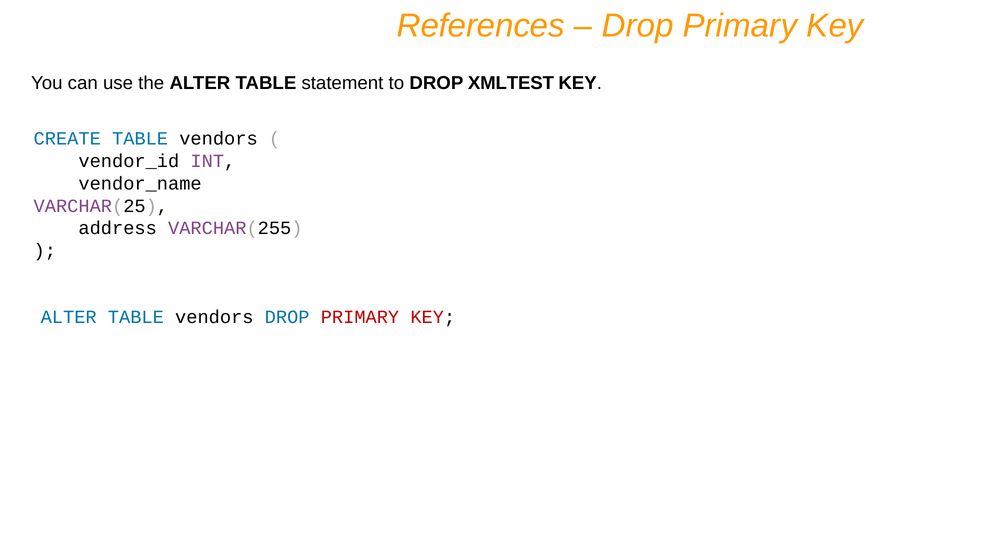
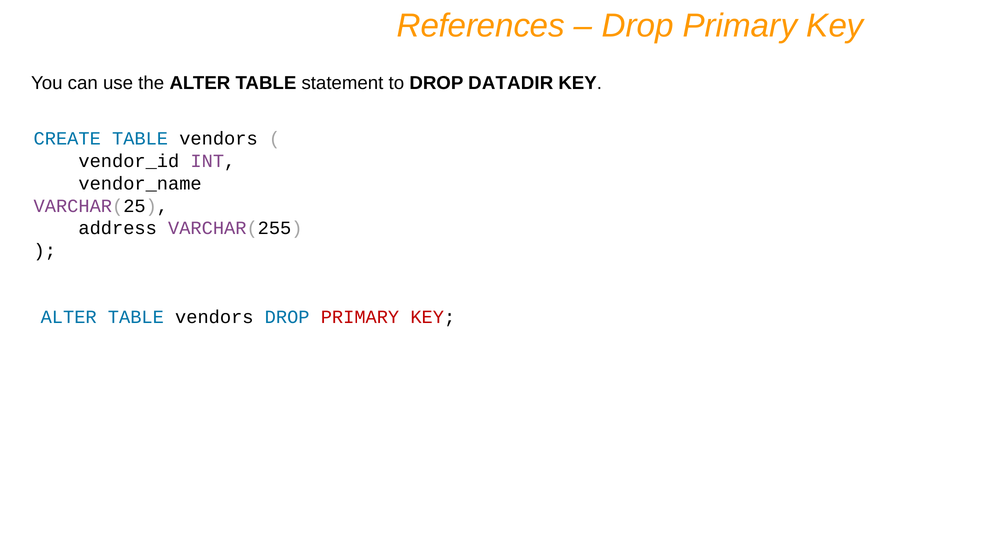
XMLTEST: XMLTEST -> DATADIR
